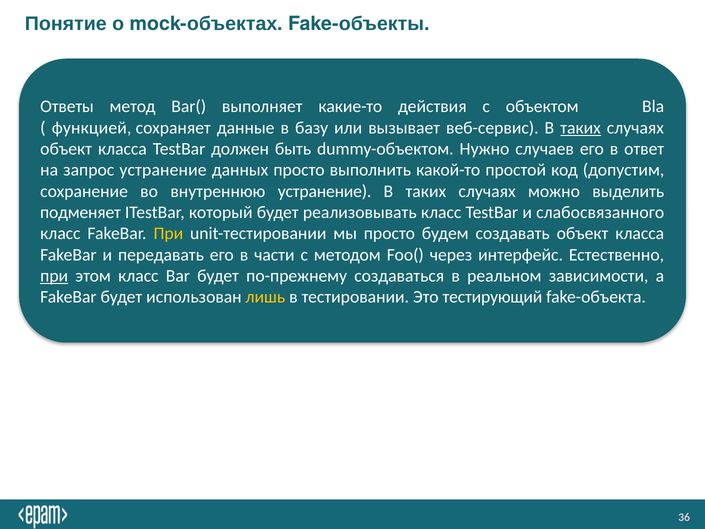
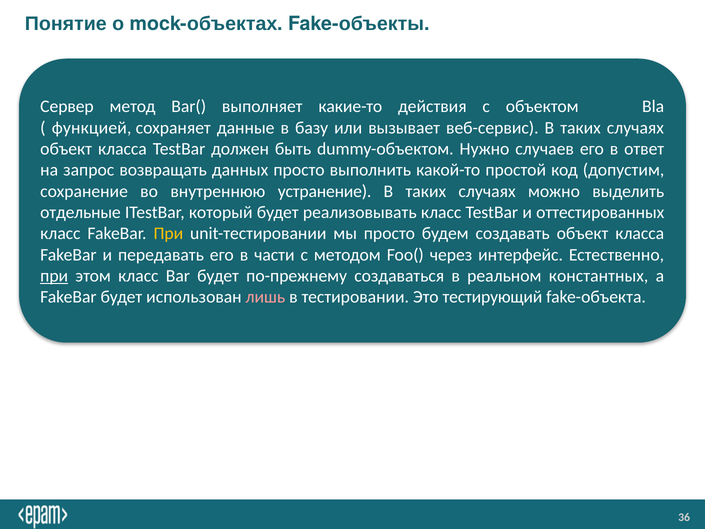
Ответы: Ответы -> Сервер
таких at (581, 128) underline: present -> none
запрос устранение: устранение -> возвращать
подменяет: подменяет -> отдельные
слабосвязанного: слабосвязанного -> оттестированных
зависимости: зависимости -> константных
лишь colour: yellow -> pink
